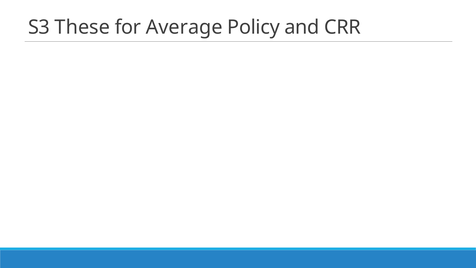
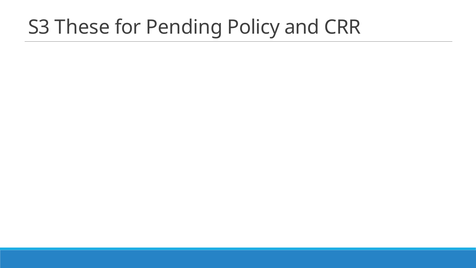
Average: Average -> Pending
